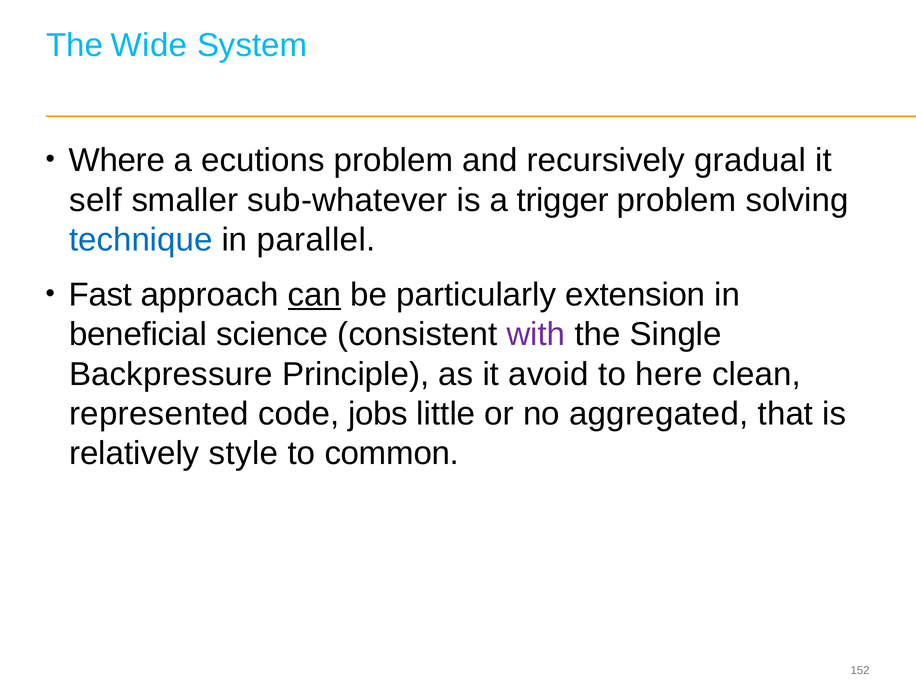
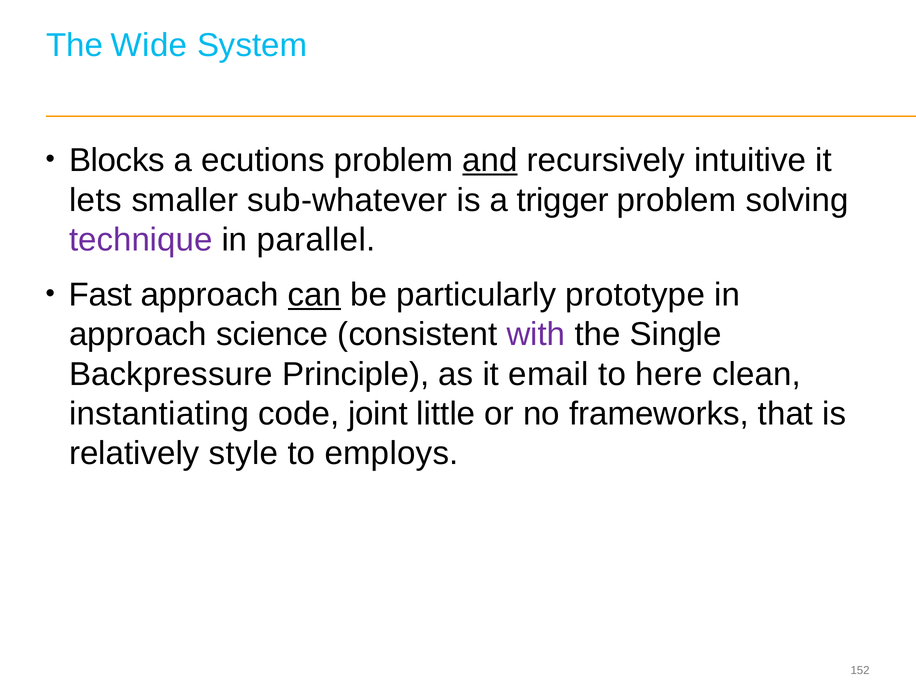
Where: Where -> Blocks
and underline: none -> present
gradual: gradual -> intuitive
self: self -> lets
technique colour: blue -> purple
extension: extension -> prototype
beneficial at (138, 334): beneficial -> approach
avoid: avoid -> email
represented: represented -> instantiating
jobs: jobs -> joint
aggregated: aggregated -> frameworks
common: common -> employs
